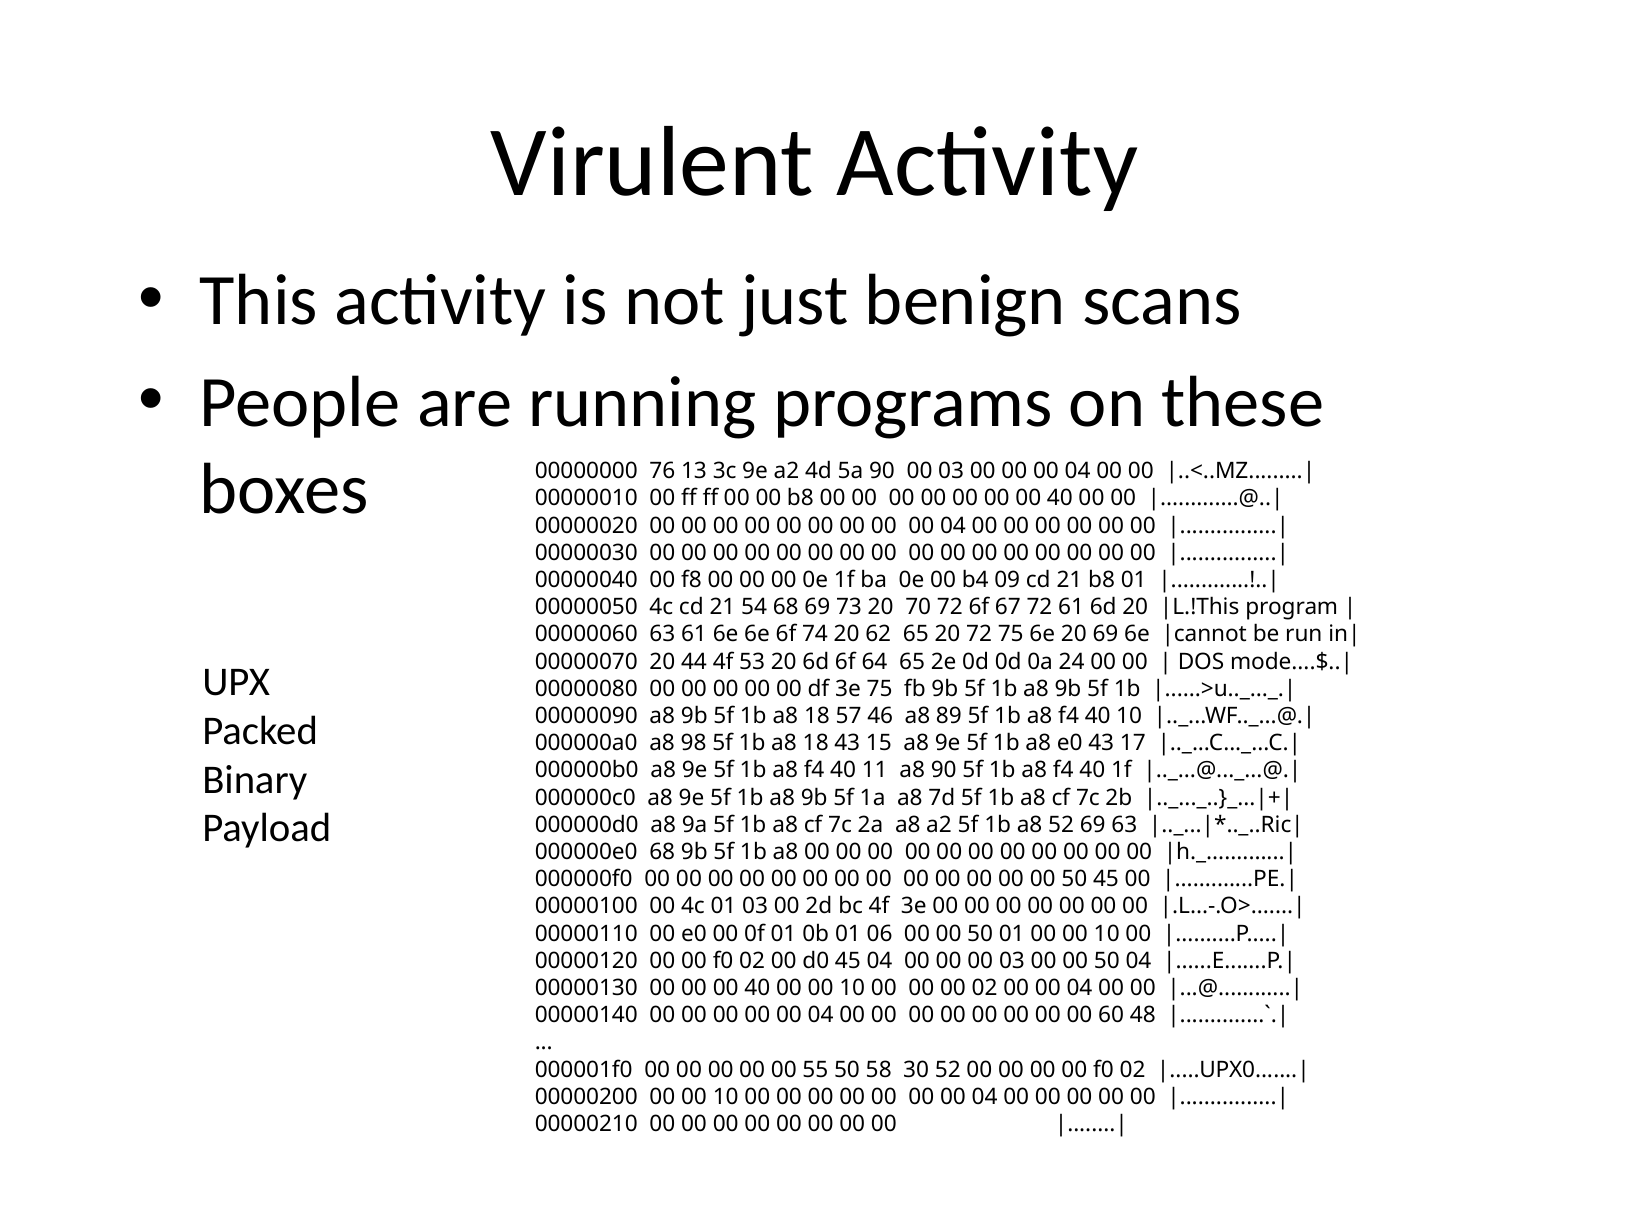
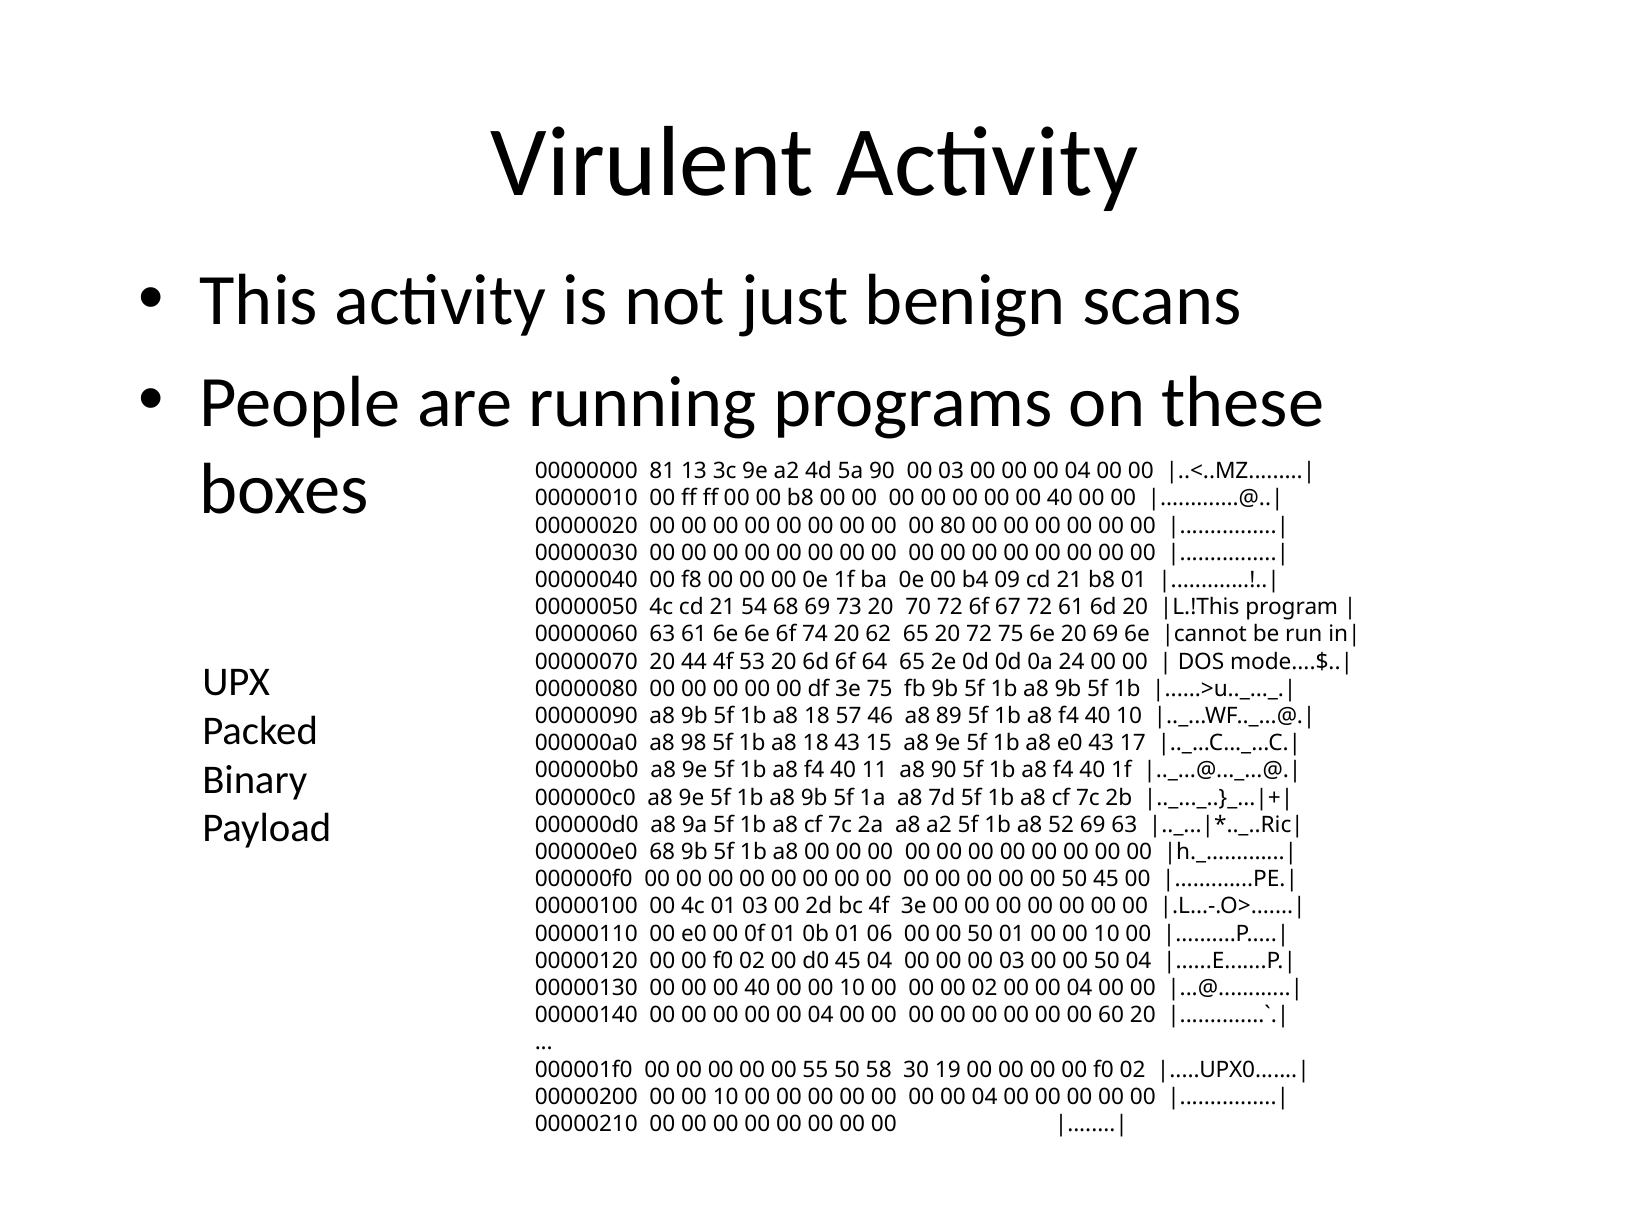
76: 76 -> 81
04 at (953, 526): 04 -> 80
60 48: 48 -> 20
30 52: 52 -> 19
